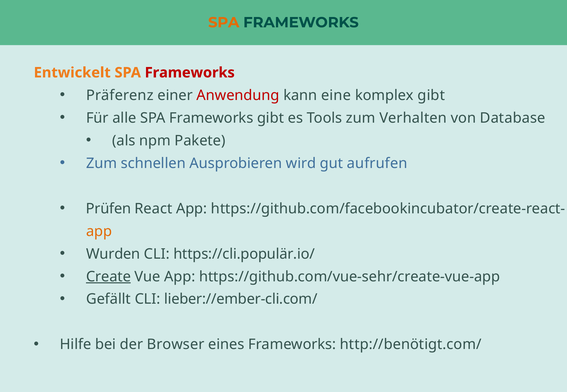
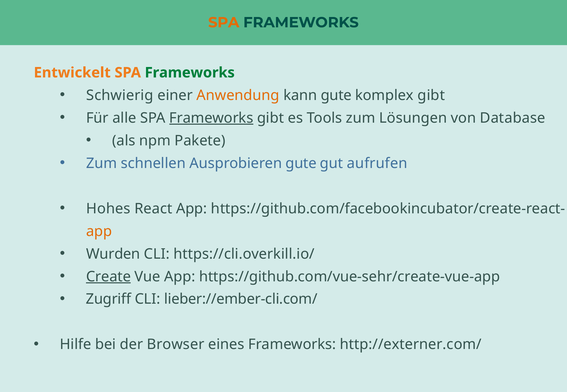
Frameworks at (190, 73) colour: red -> green
Präferenz: Präferenz -> Schwierig
Anwendung colour: red -> orange
kann eine: eine -> gute
Frameworks at (211, 118) underline: none -> present
Verhalten: Verhalten -> Lösungen
Ausprobieren wird: wird -> gute
Prüfen: Prüfen -> Hohes
https://cli.populär.io/: https://cli.populär.io/ -> https://cli.overkill.io/
Gefällt: Gefällt -> Zugriff
http://benötigt.com/: http://benötigt.com/ -> http://externer.com/
